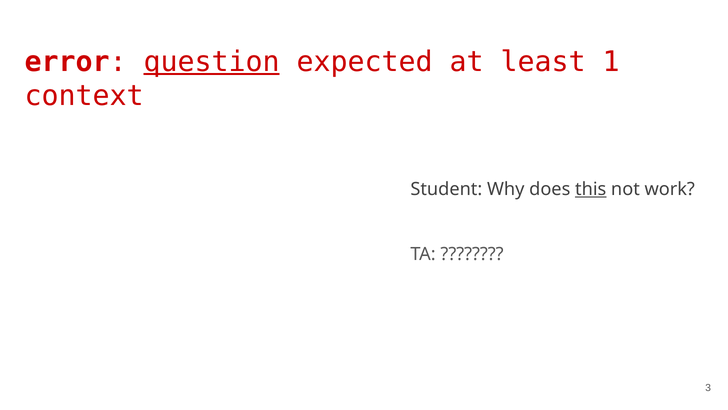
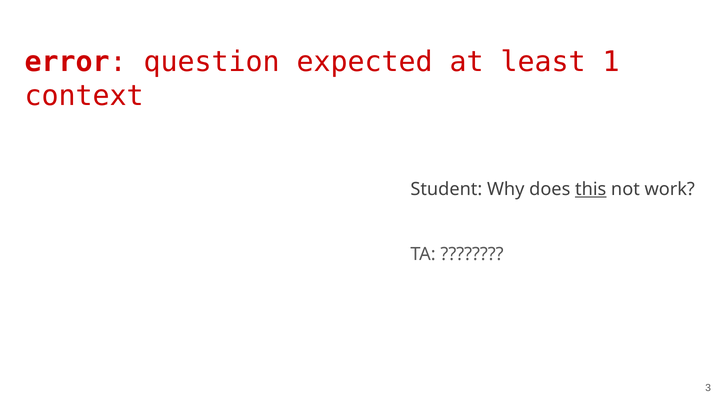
question underline: present -> none
